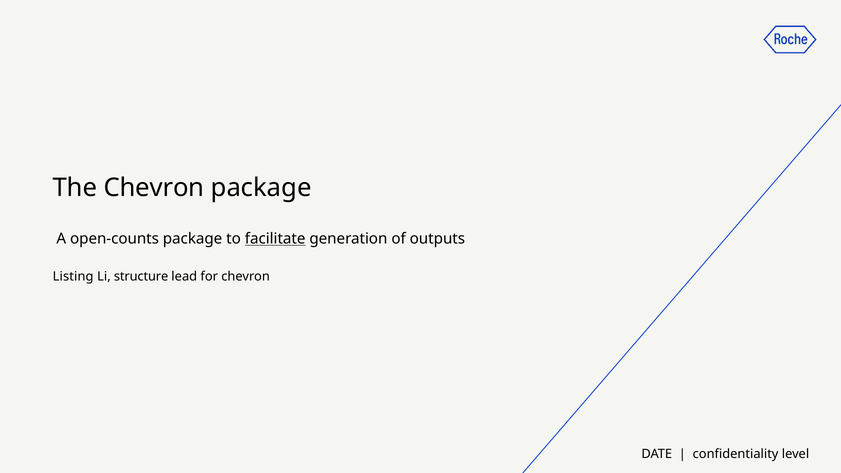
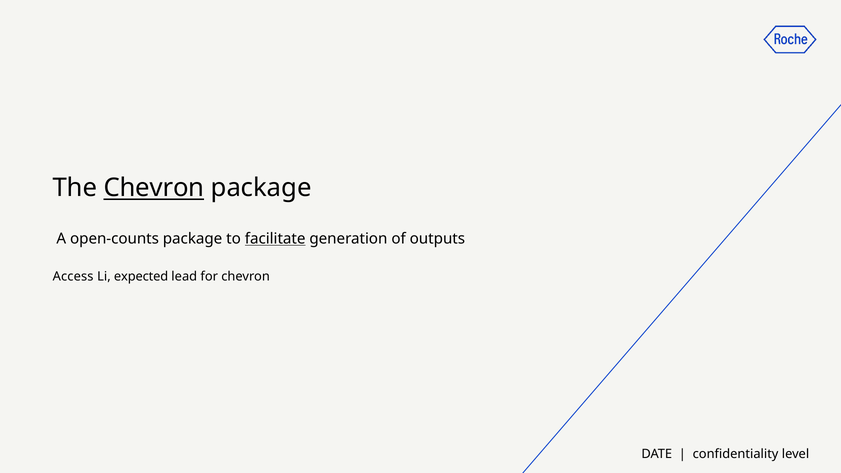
Chevron at (154, 188) underline: none -> present
Listing: Listing -> Access
structure: structure -> expected
